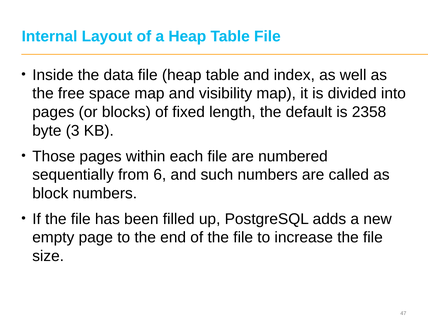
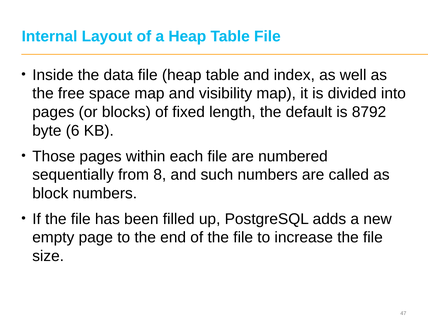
2358: 2358 -> 8792
3: 3 -> 6
6: 6 -> 8
